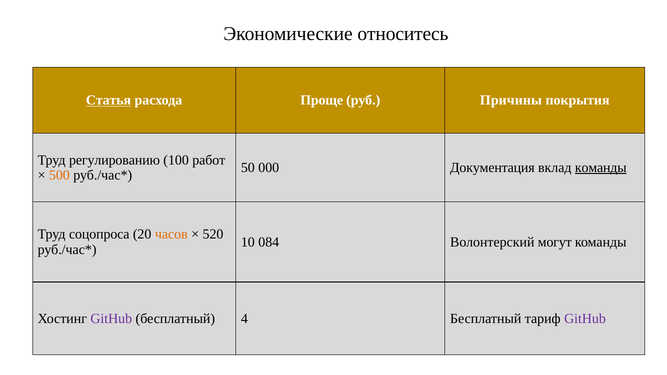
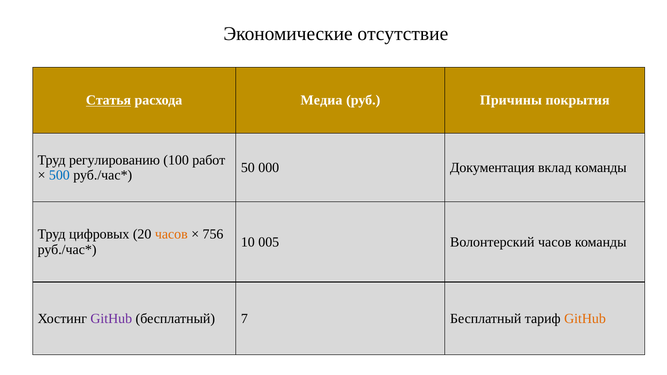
относитесь: относитесь -> отсутствие
Проще: Проще -> Медиа
команды at (601, 168) underline: present -> none
500 colour: orange -> blue
соцопроса: соцопроса -> цифровых
520: 520 -> 756
084: 084 -> 005
Волонтерский могут: могут -> часов
4: 4 -> 7
GitHub at (585, 319) colour: purple -> orange
